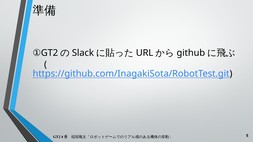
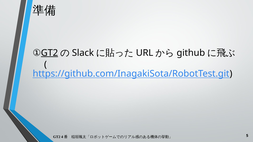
GT2 at (50, 53) underline: none -> present
